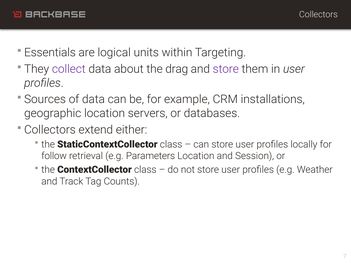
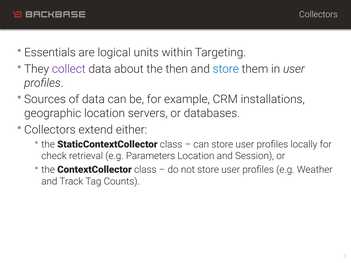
drag: drag -> then
store at (226, 69) colour: purple -> blue
follow: follow -> check
